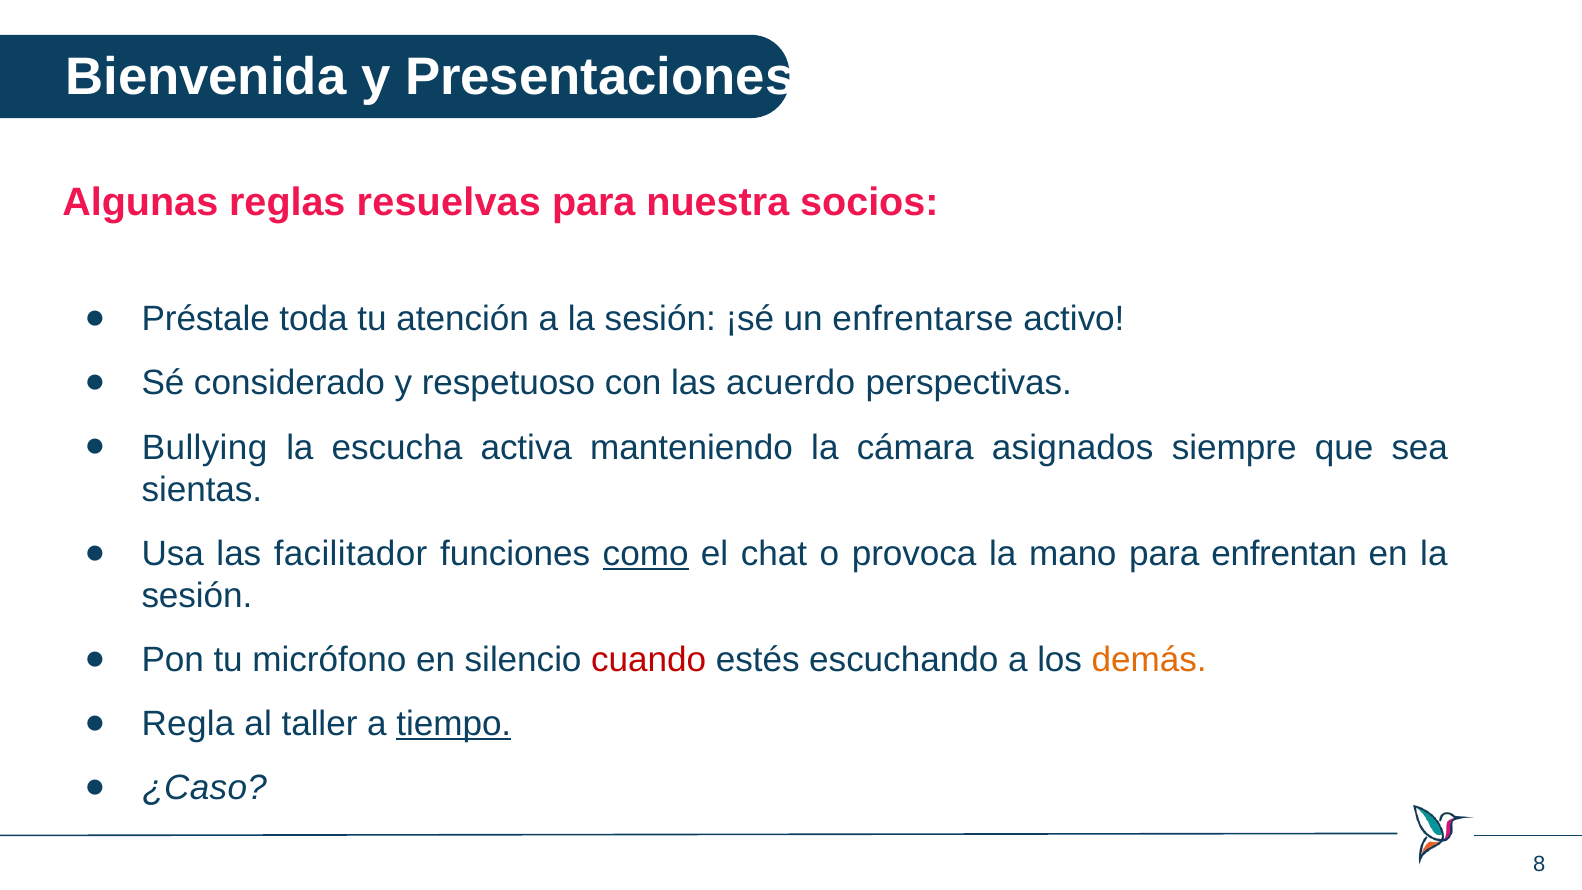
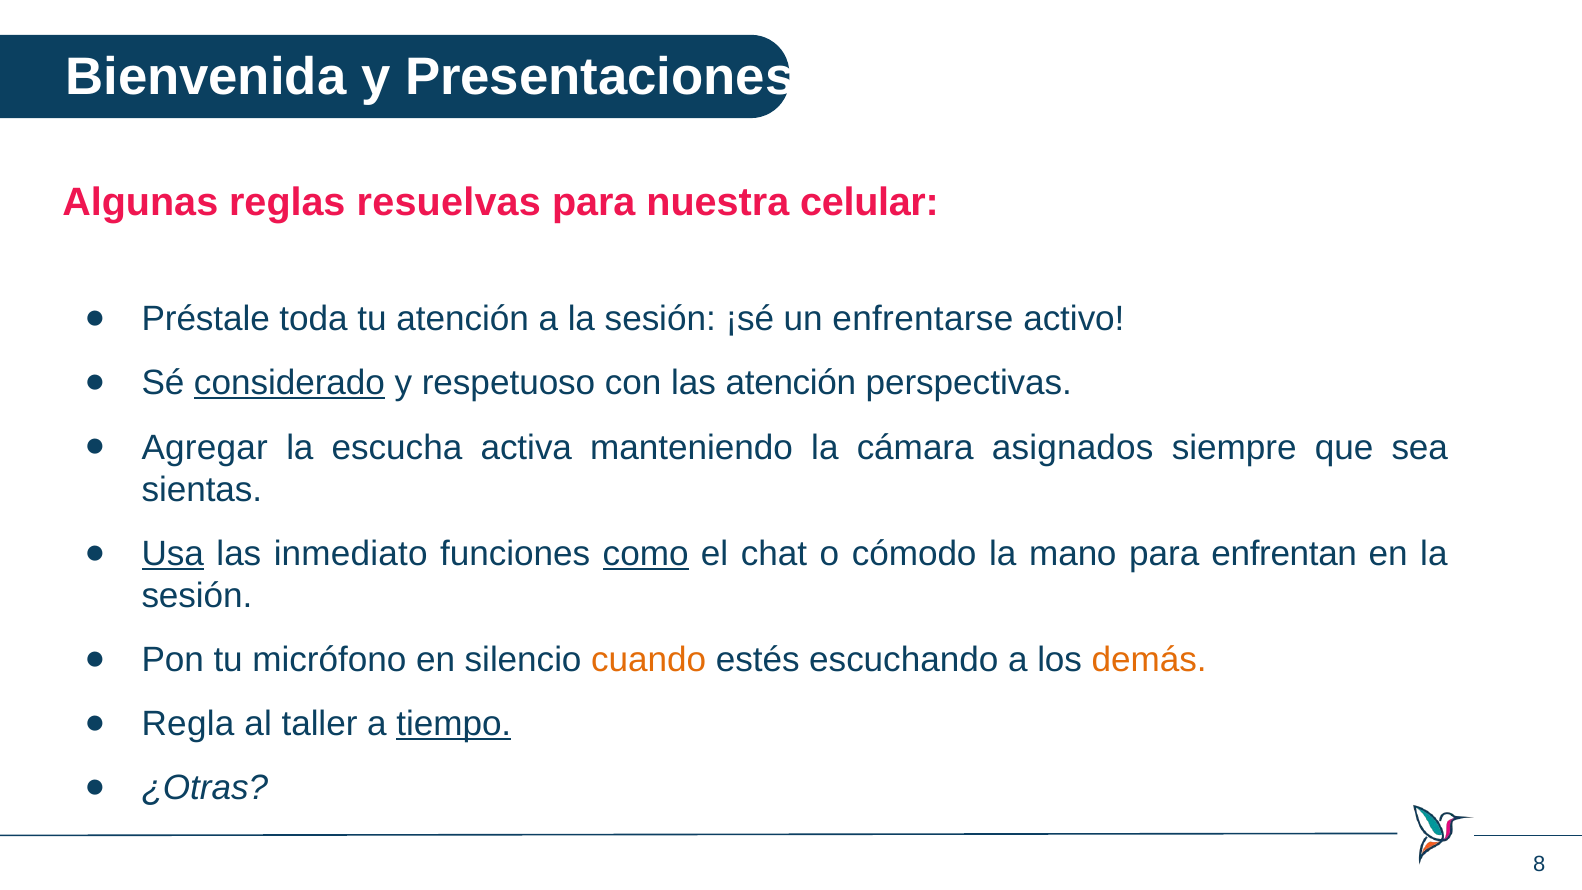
socios: socios -> celular
considerado underline: none -> present
las acuerdo: acuerdo -> atención
Bullying: Bullying -> Agregar
Usa underline: none -> present
facilitador: facilitador -> inmediato
provoca: provoca -> cómodo
cuando colour: red -> orange
¿Caso: ¿Caso -> ¿Otras
